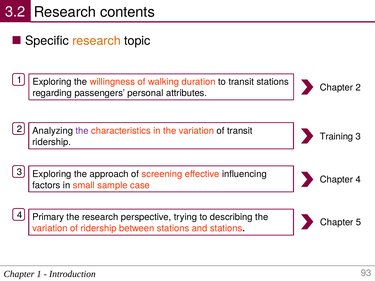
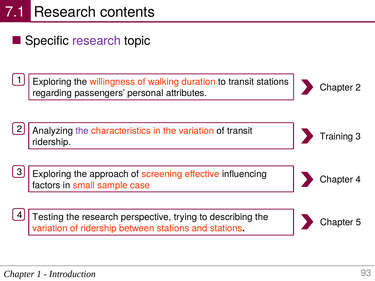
3.2: 3.2 -> 7.1
research at (97, 41) colour: orange -> purple
Primary: Primary -> Testing
